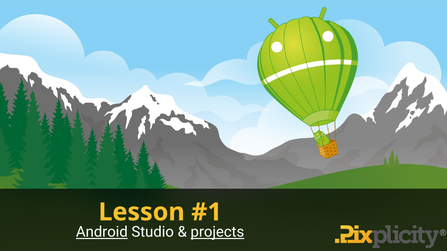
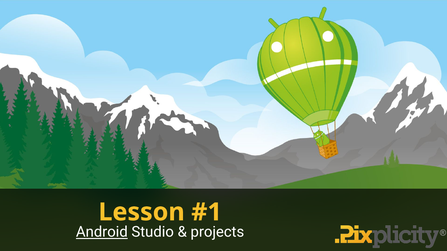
projects underline: present -> none
